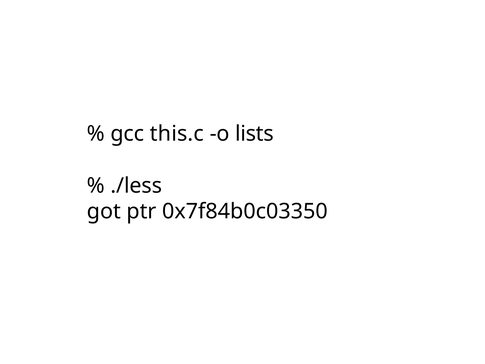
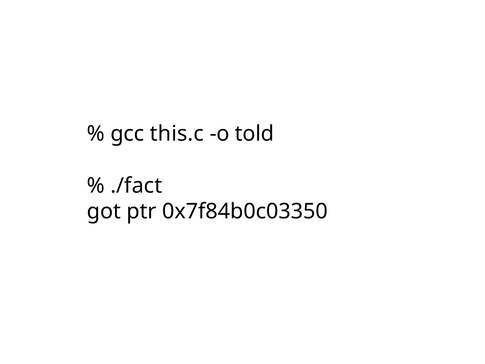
lists: lists -> told
./less: ./less -> ./fact
